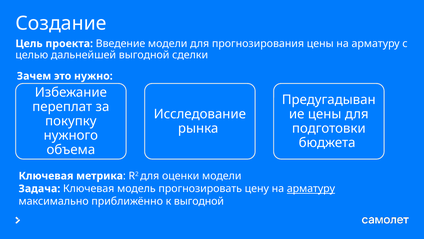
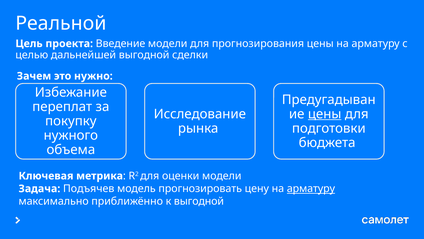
Создание: Создание -> Реальной
цены at (325, 114) underline: none -> present
Задача Ключевая: Ключевая -> Подъячев
